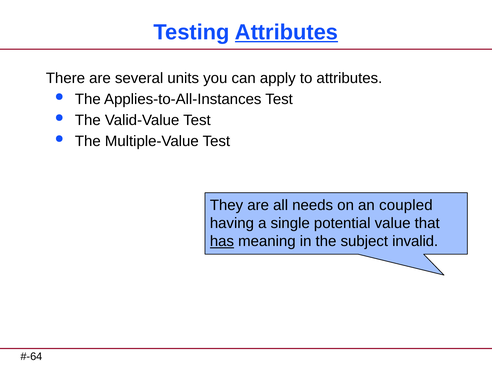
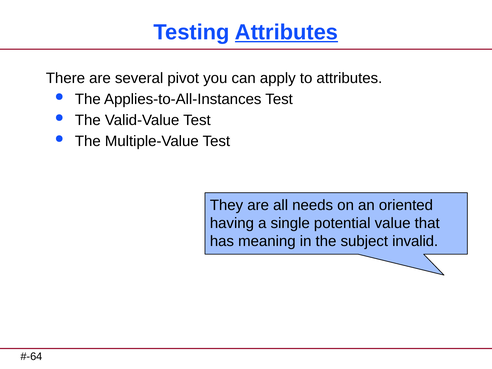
units: units -> pivot
coupled: coupled -> oriented
has underline: present -> none
